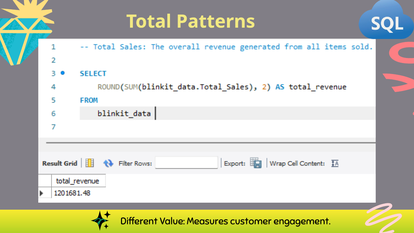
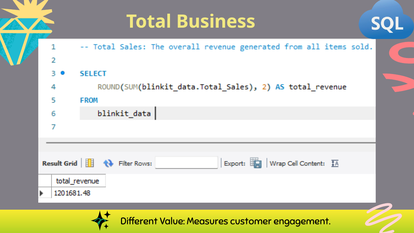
Patterns: Patterns -> Business
